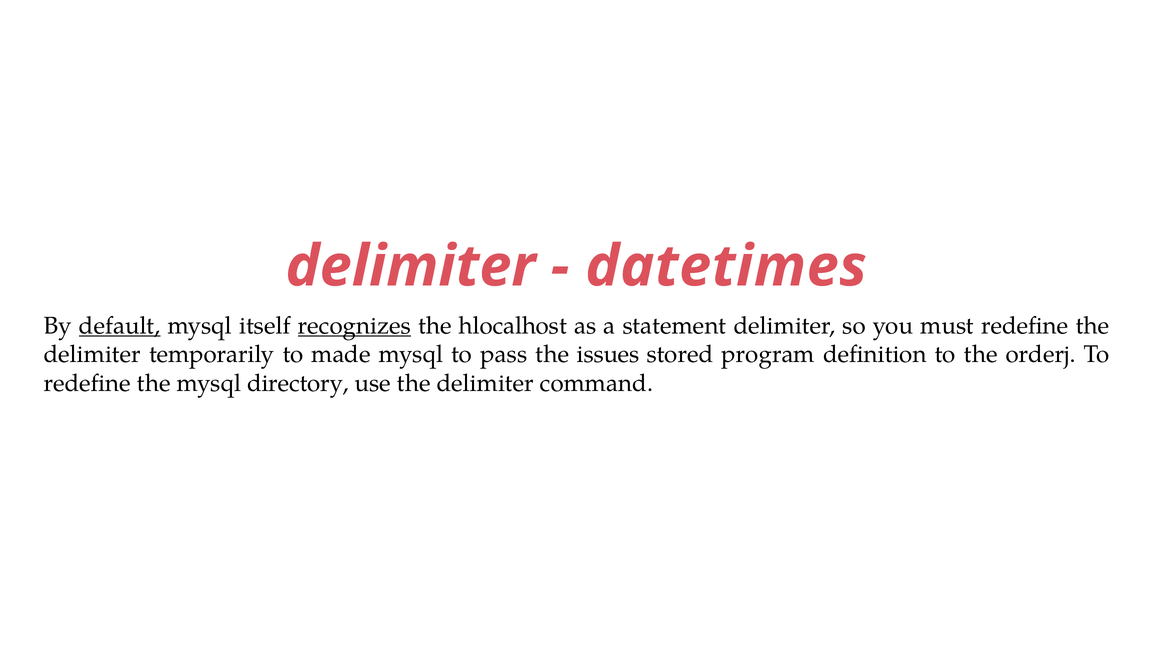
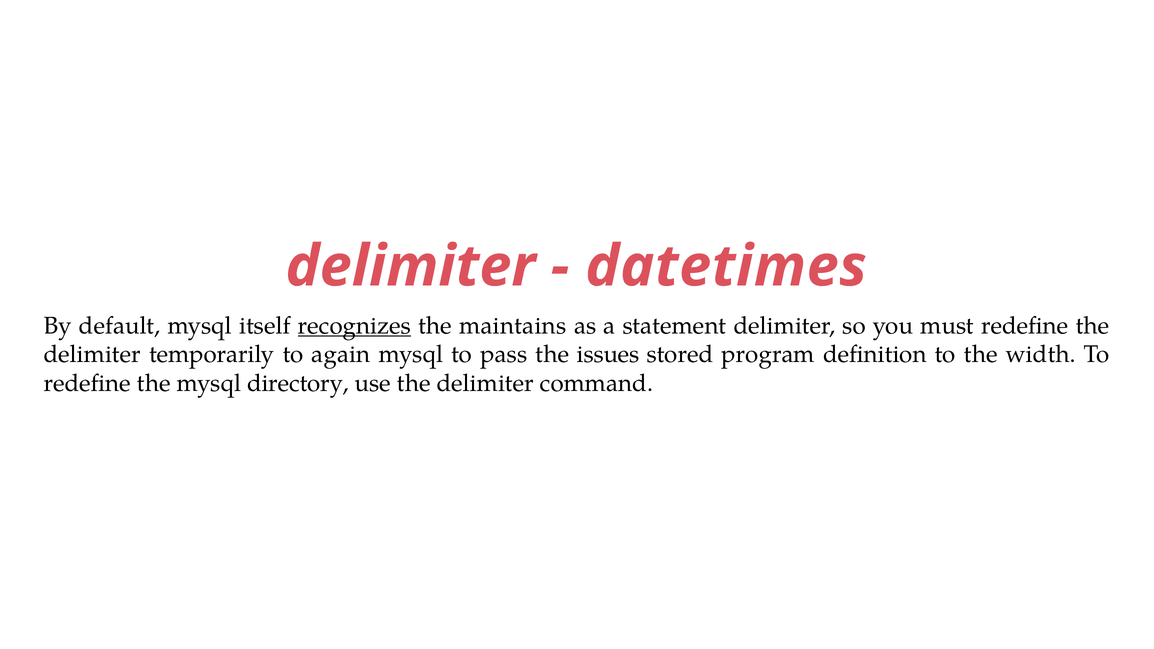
default underline: present -> none
hlocalhost: hlocalhost -> maintains
made: made -> again
orderj: orderj -> width
